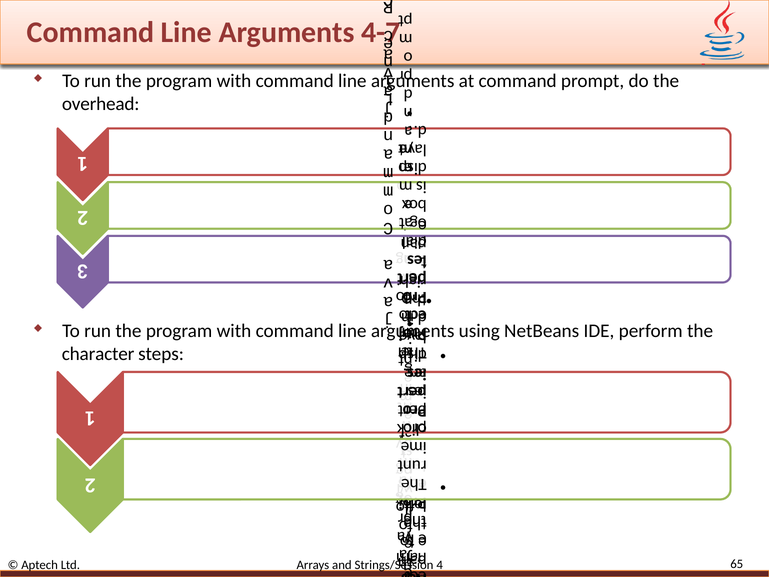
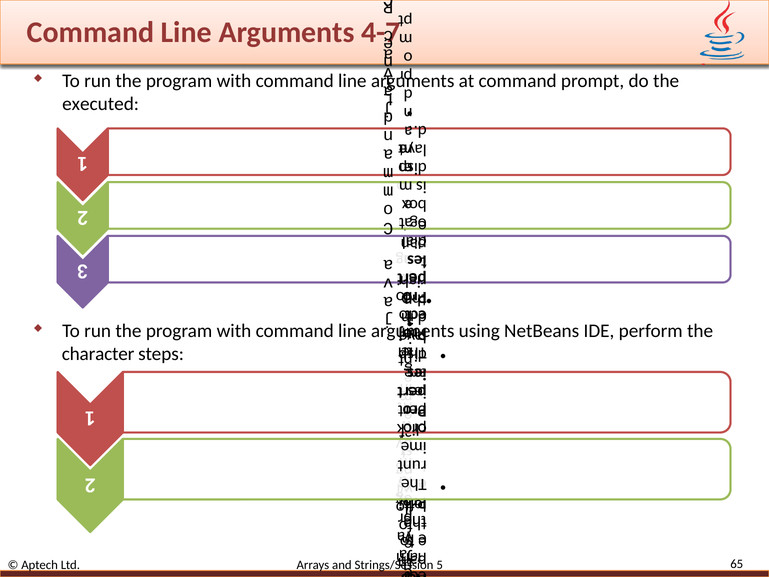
overhead: overhead -> executed
4: 4 -> 5
